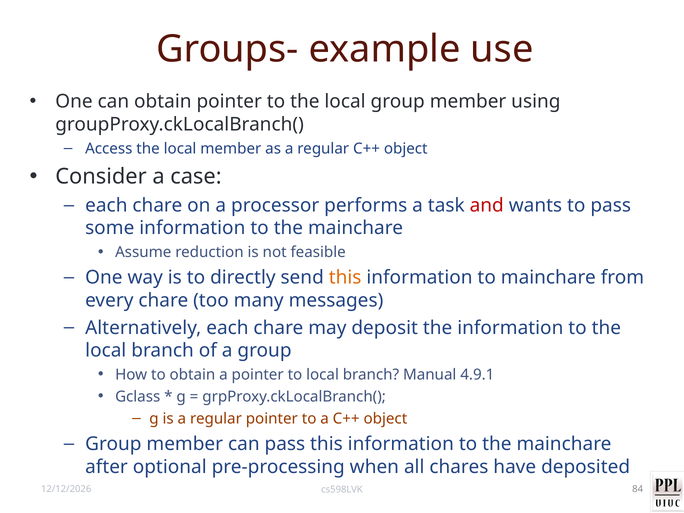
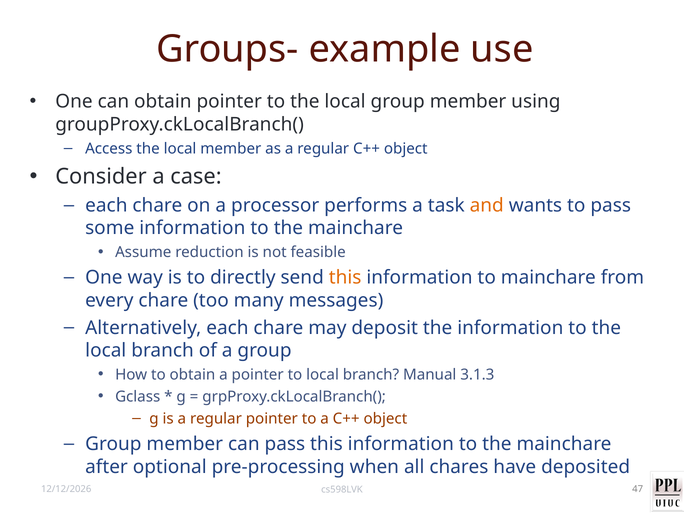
and colour: red -> orange
4.9.1: 4.9.1 -> 3.1.3
84: 84 -> 47
